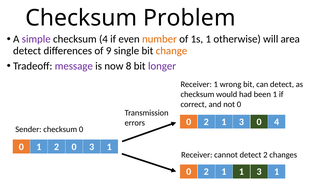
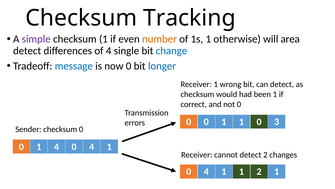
Problem: Problem -> Tracking
checksum 4: 4 -> 1
of 9: 9 -> 4
change colour: orange -> blue
message colour: purple -> blue
now 8: 8 -> 0
longer colour: purple -> blue
2 at (206, 121): 2 -> 0
3 at (241, 121): 3 -> 1
0 4: 4 -> 3
1 2: 2 -> 4
3 at (92, 146): 3 -> 4
2 at (206, 171): 2 -> 4
1 1 3: 3 -> 2
